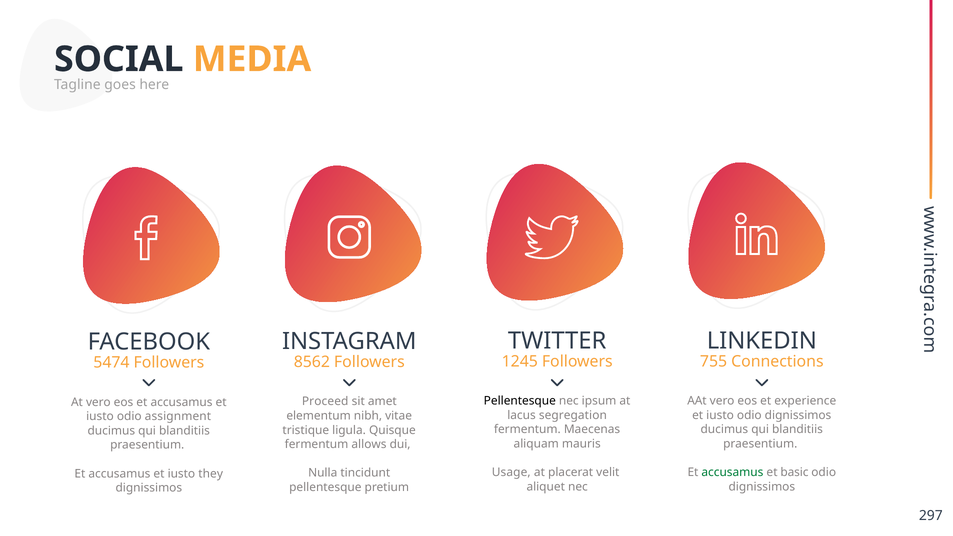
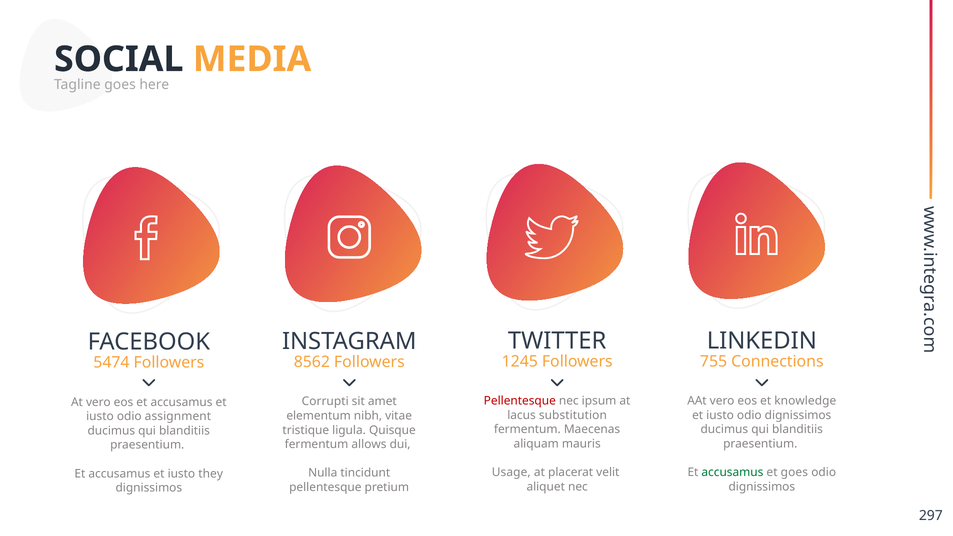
Pellentesque at (520, 401) colour: black -> red
experience: experience -> knowledge
Proceed: Proceed -> Corrupti
segregation: segregation -> substitution
et basic: basic -> goes
